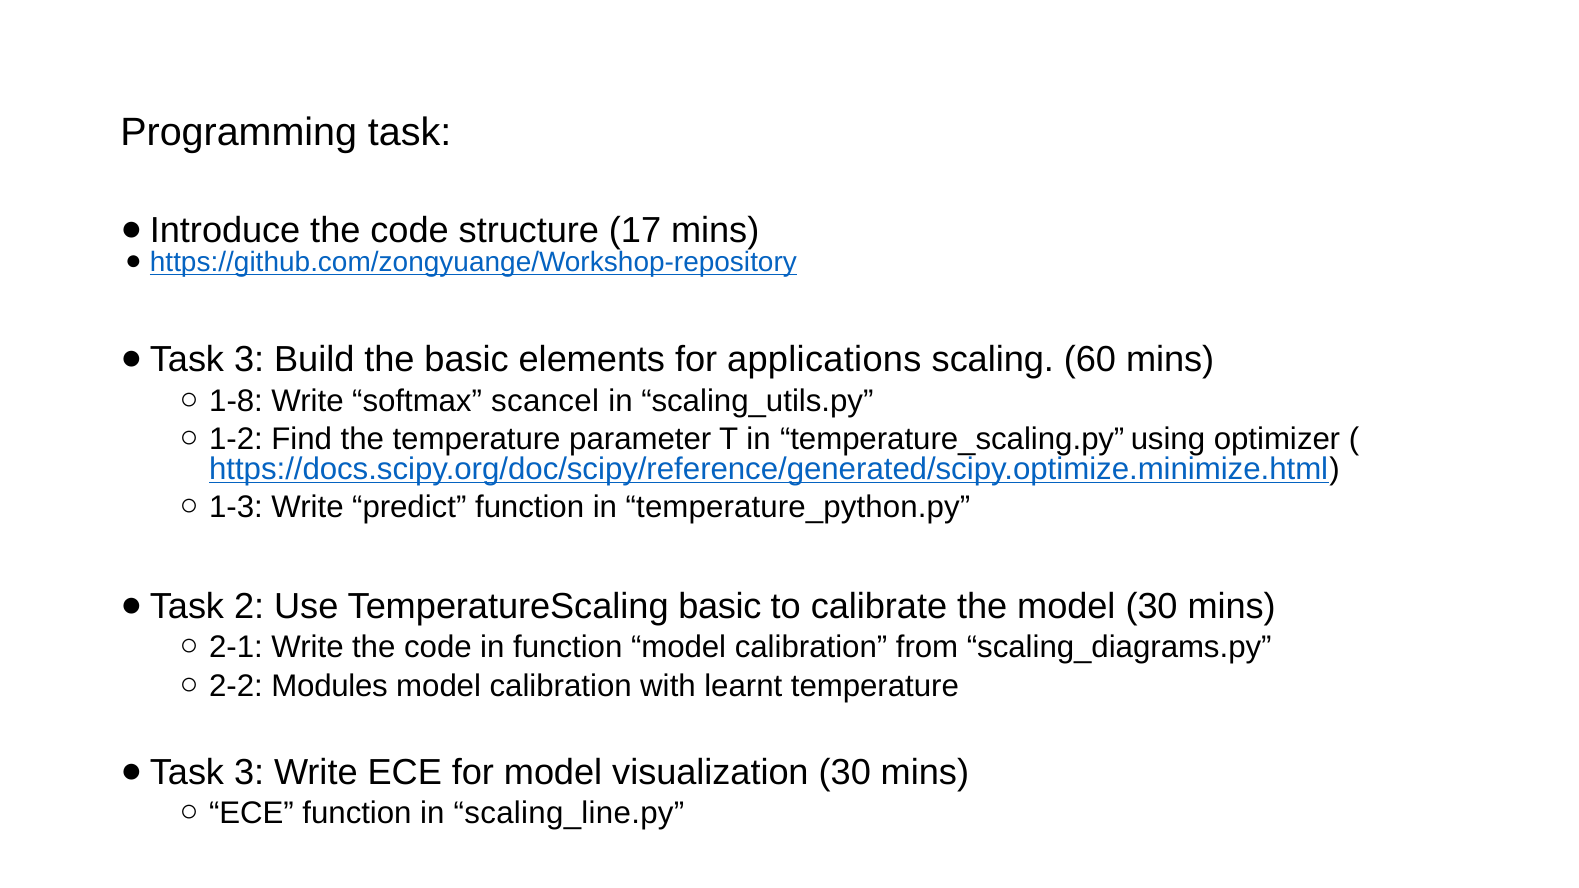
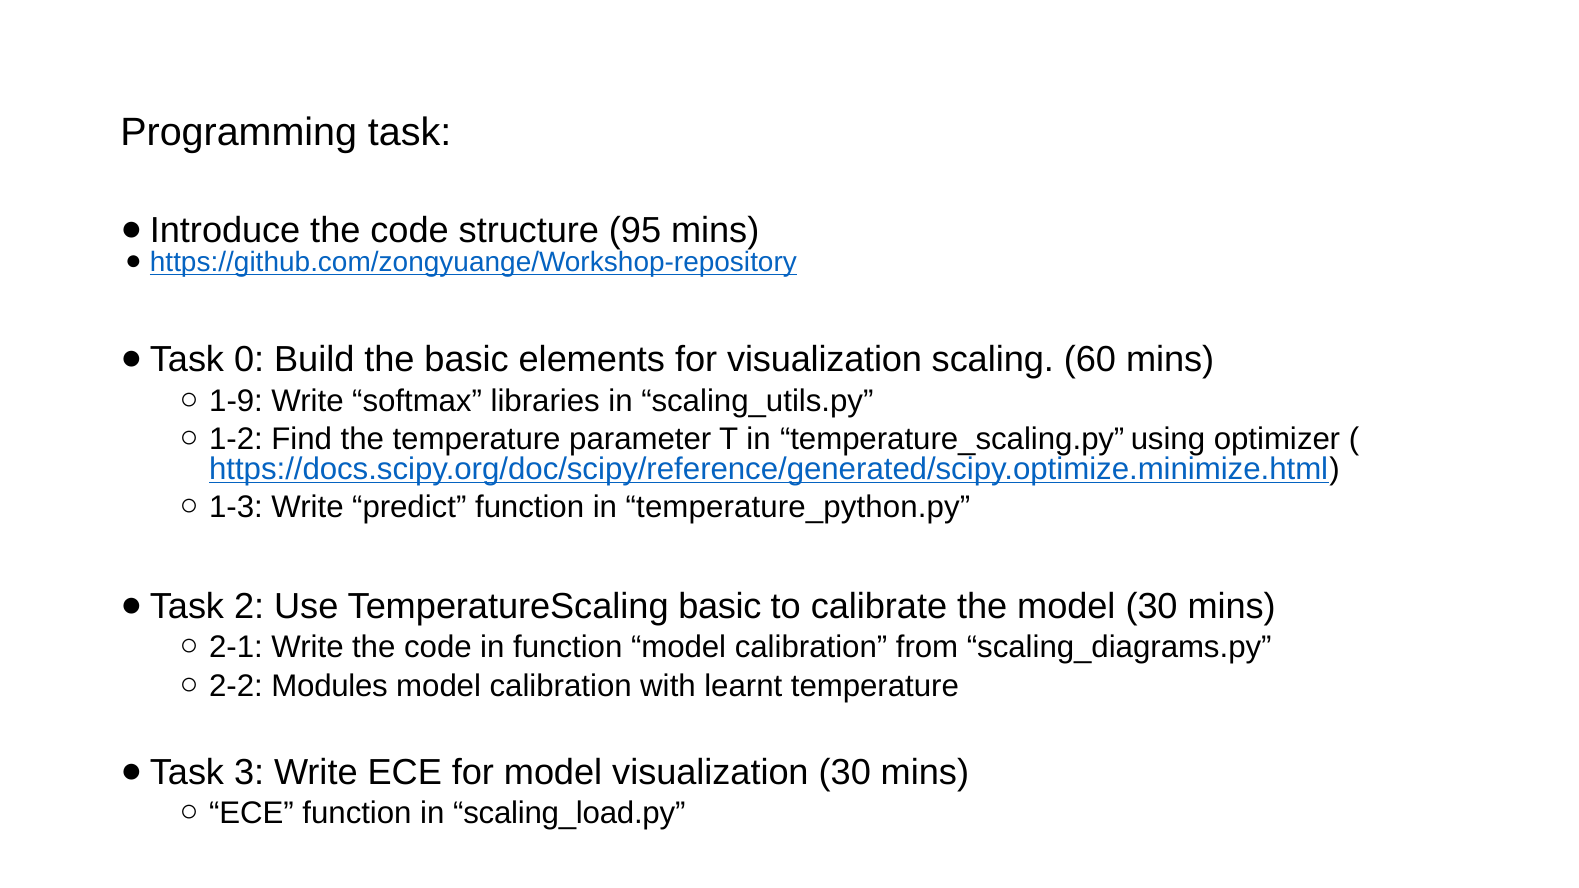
17: 17 -> 95
3 at (249, 360): 3 -> 0
for applications: applications -> visualization
1-8: 1-8 -> 1-9
scancel: scancel -> libraries
scaling_line.py: scaling_line.py -> scaling_load.py
